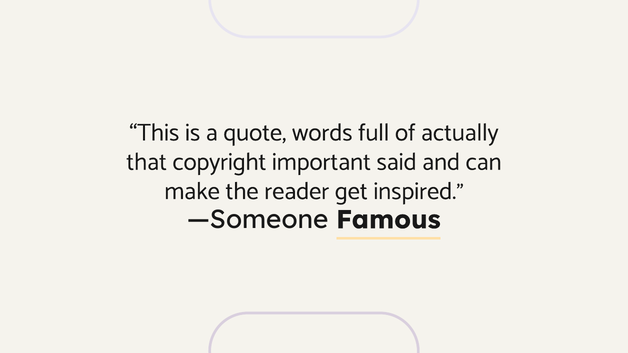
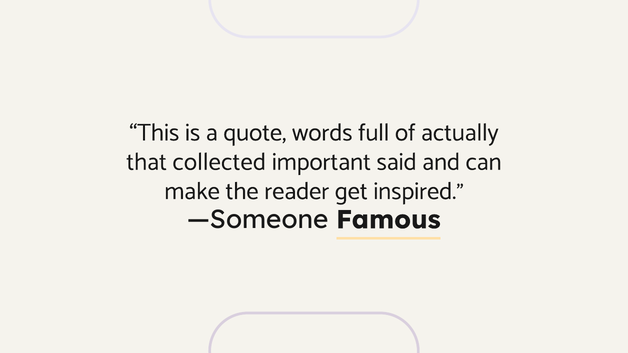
copyright: copyright -> collected
